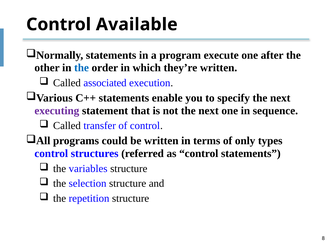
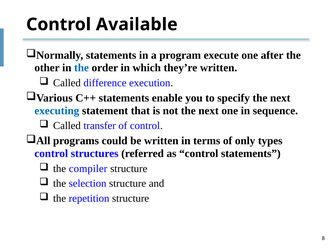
associated: associated -> difference
executing colour: purple -> blue
variables: variables -> compiler
